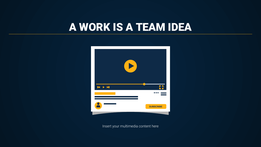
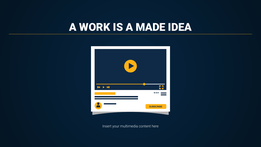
TEAM: TEAM -> MADE
